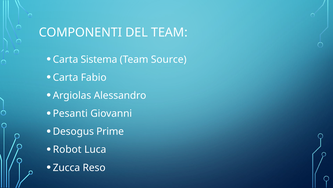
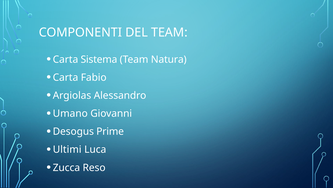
Source: Source -> Natura
Pesanti: Pesanti -> Umano
Robot: Robot -> Ultimi
